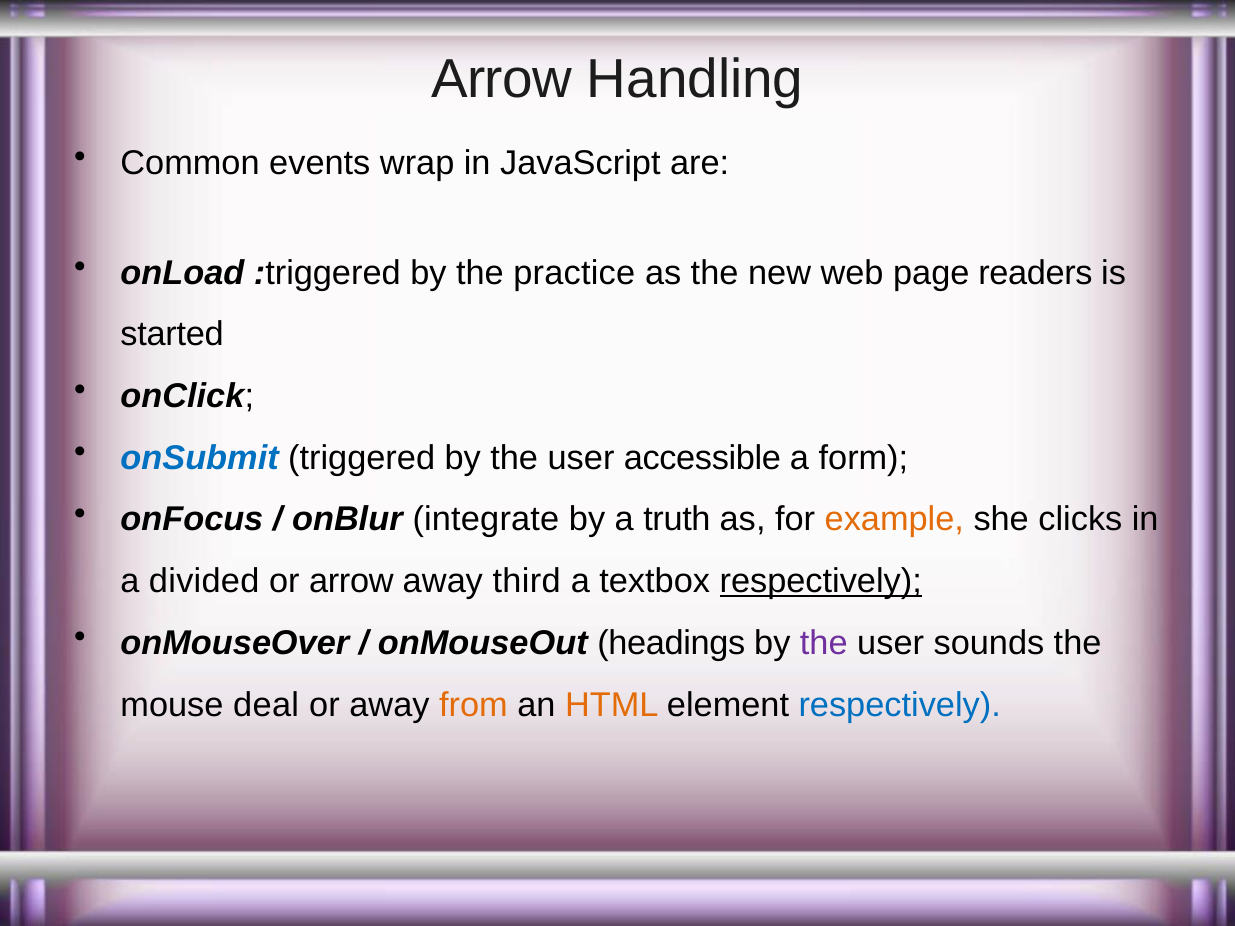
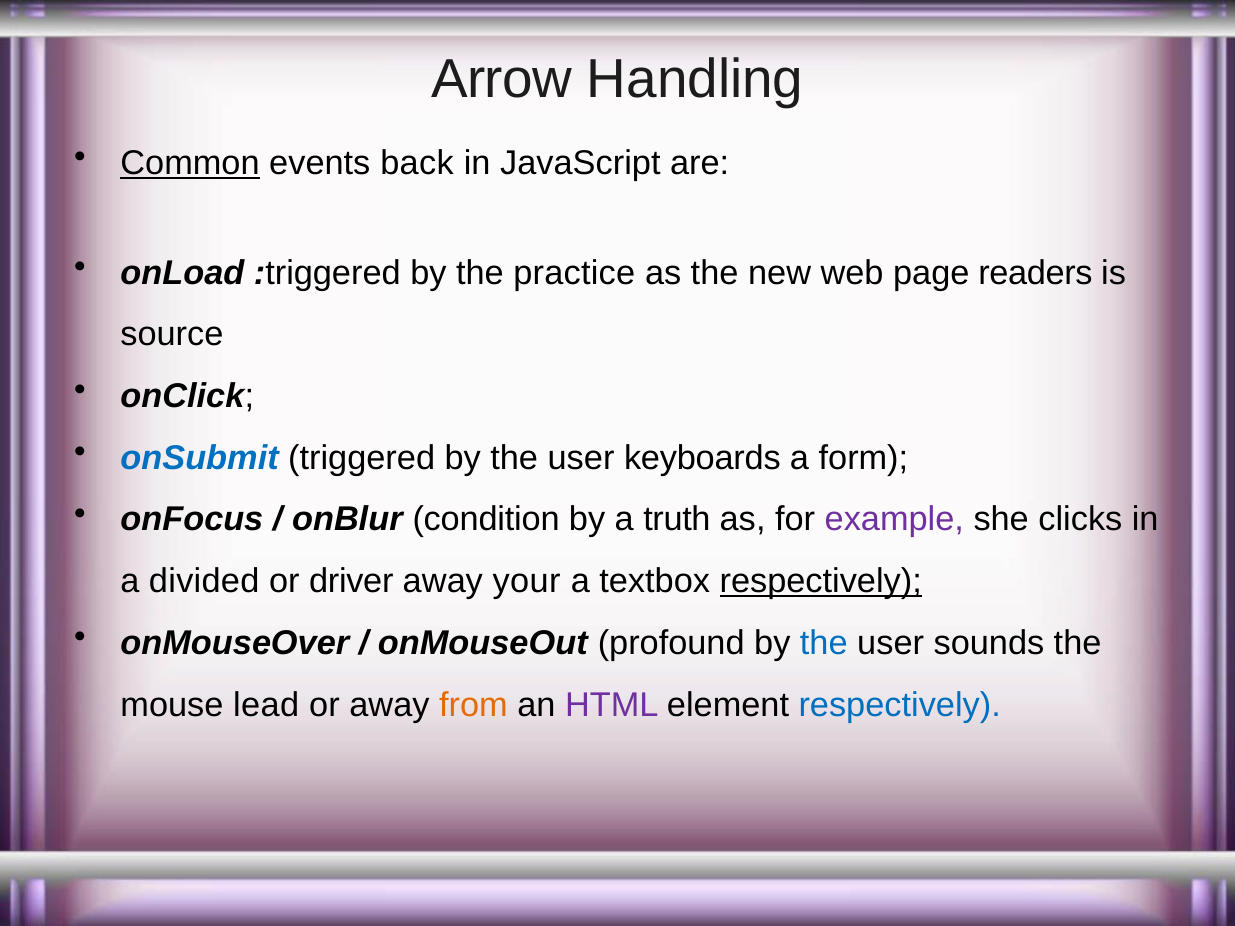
Common underline: none -> present
wrap: wrap -> back
started: started -> source
accessible: accessible -> keyboards
integrate: integrate -> condition
example colour: orange -> purple
or arrow: arrow -> driver
third: third -> your
headings: headings -> profound
the at (824, 643) colour: purple -> blue
deal: deal -> lead
HTML colour: orange -> purple
